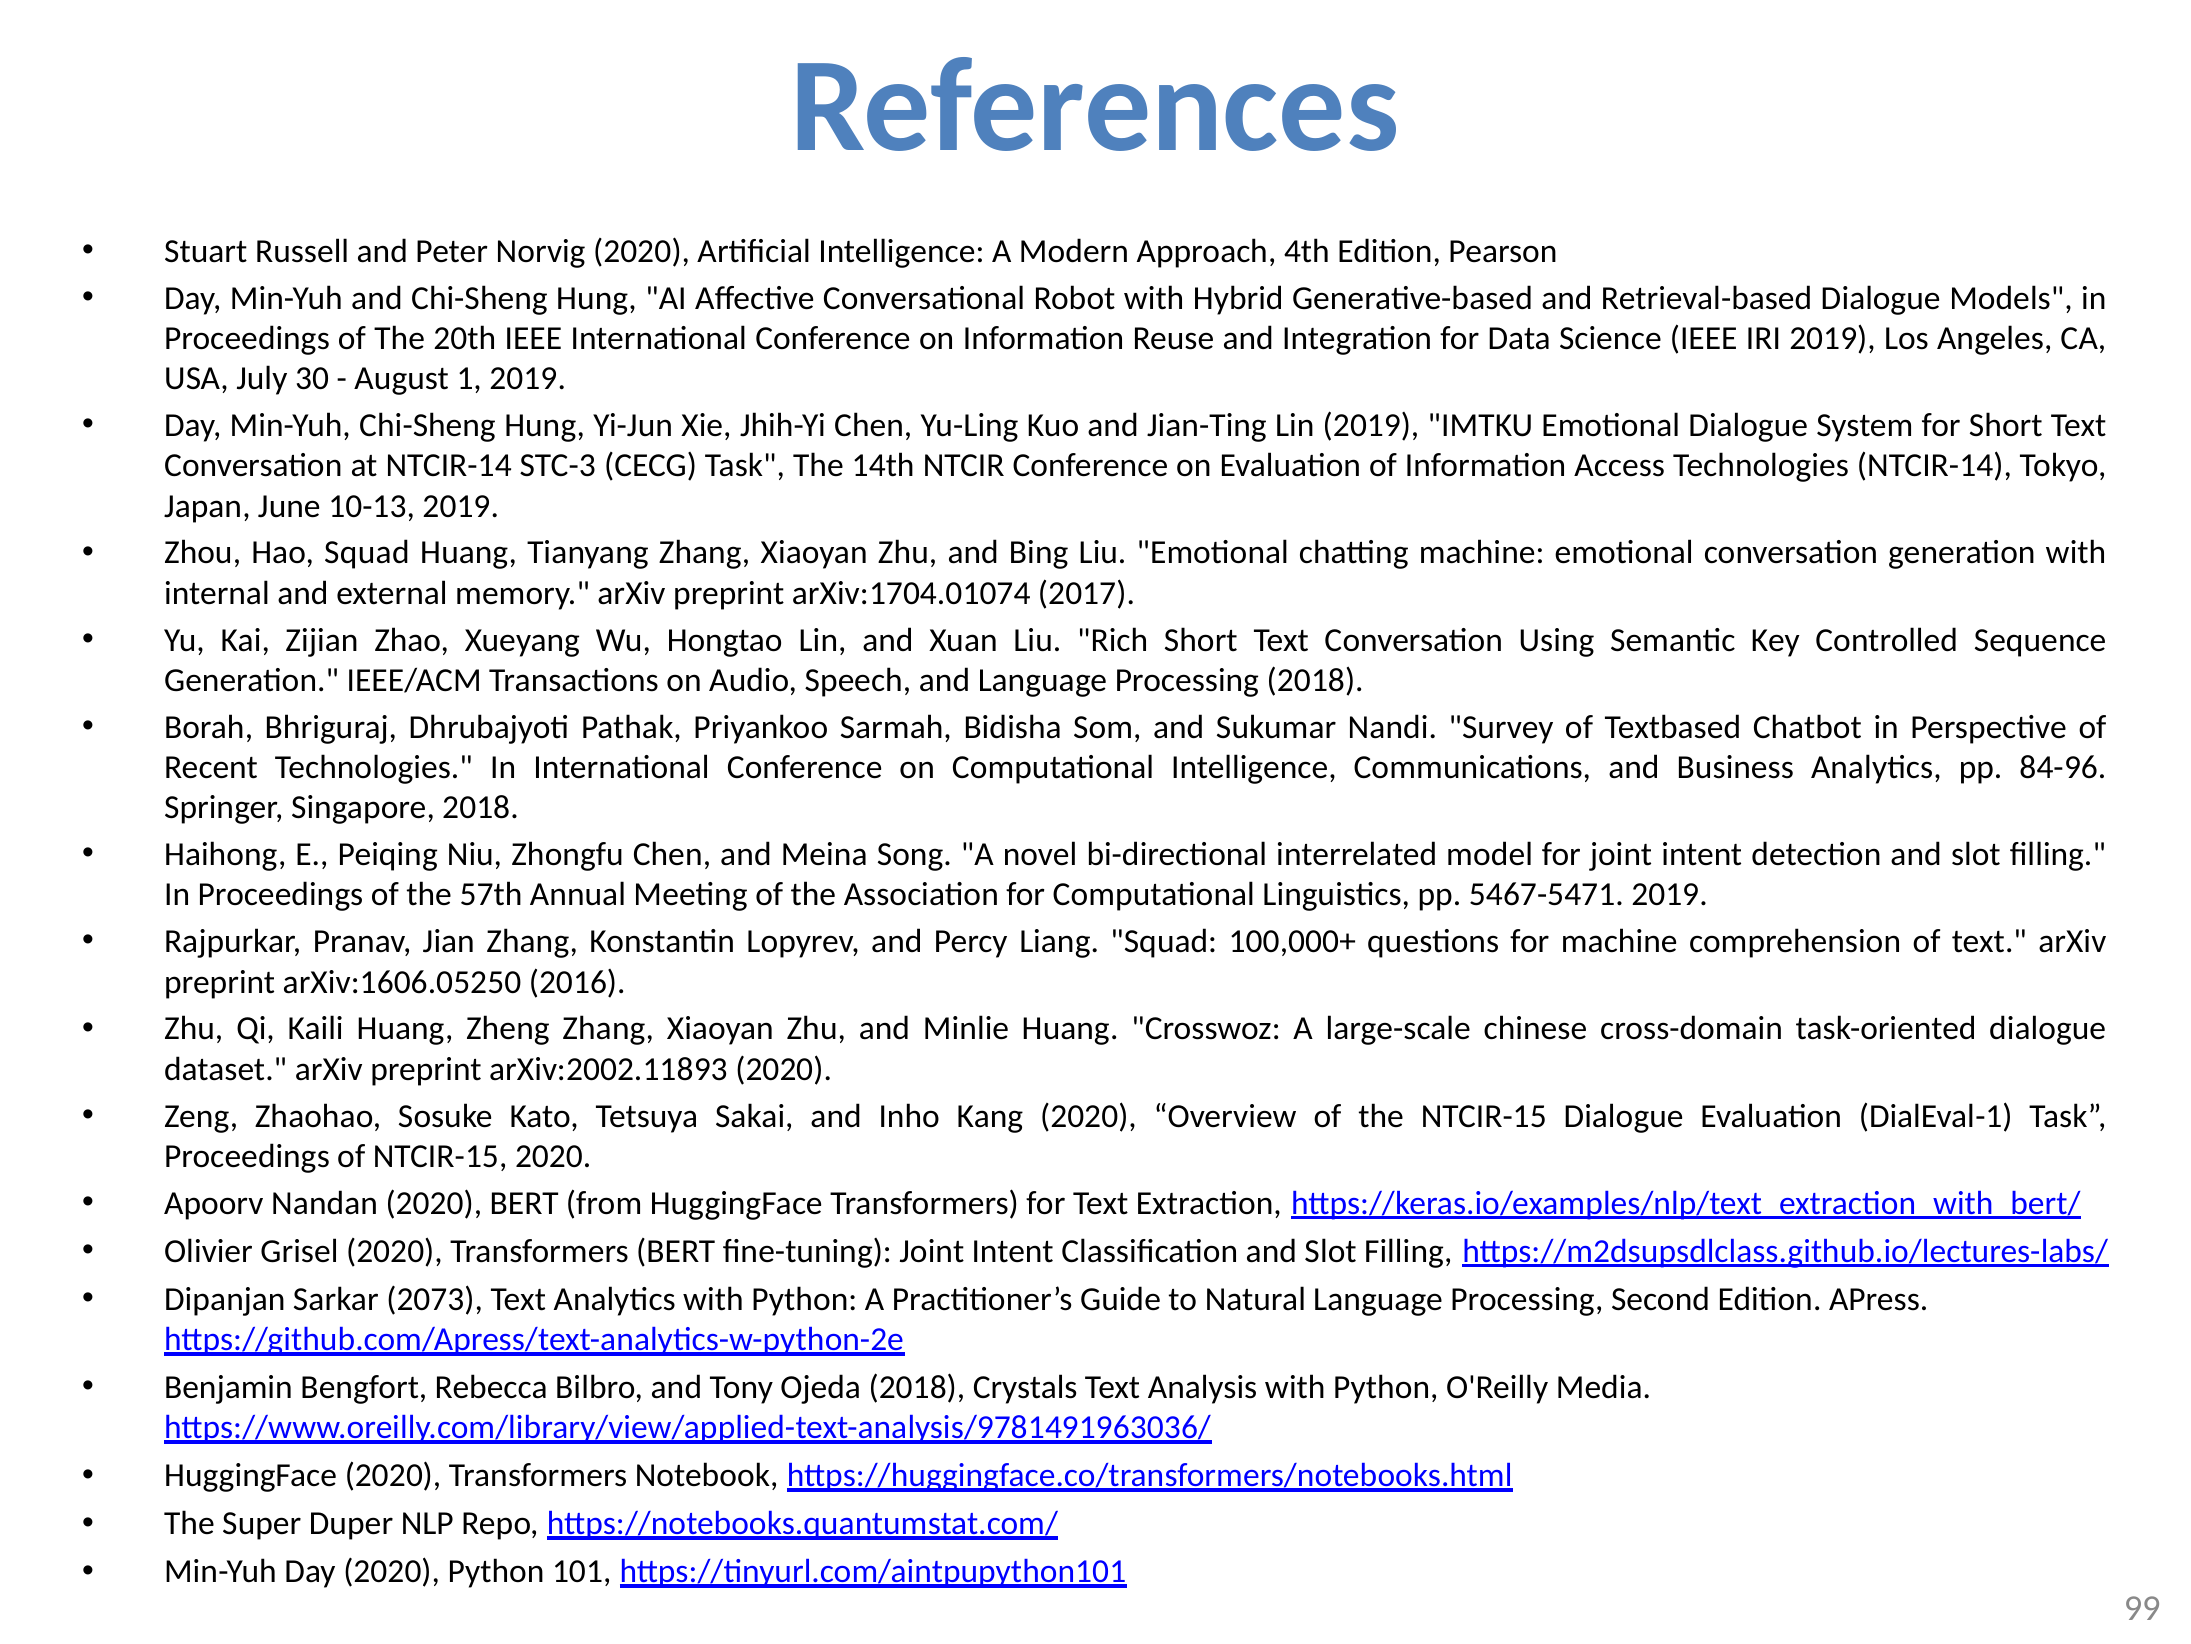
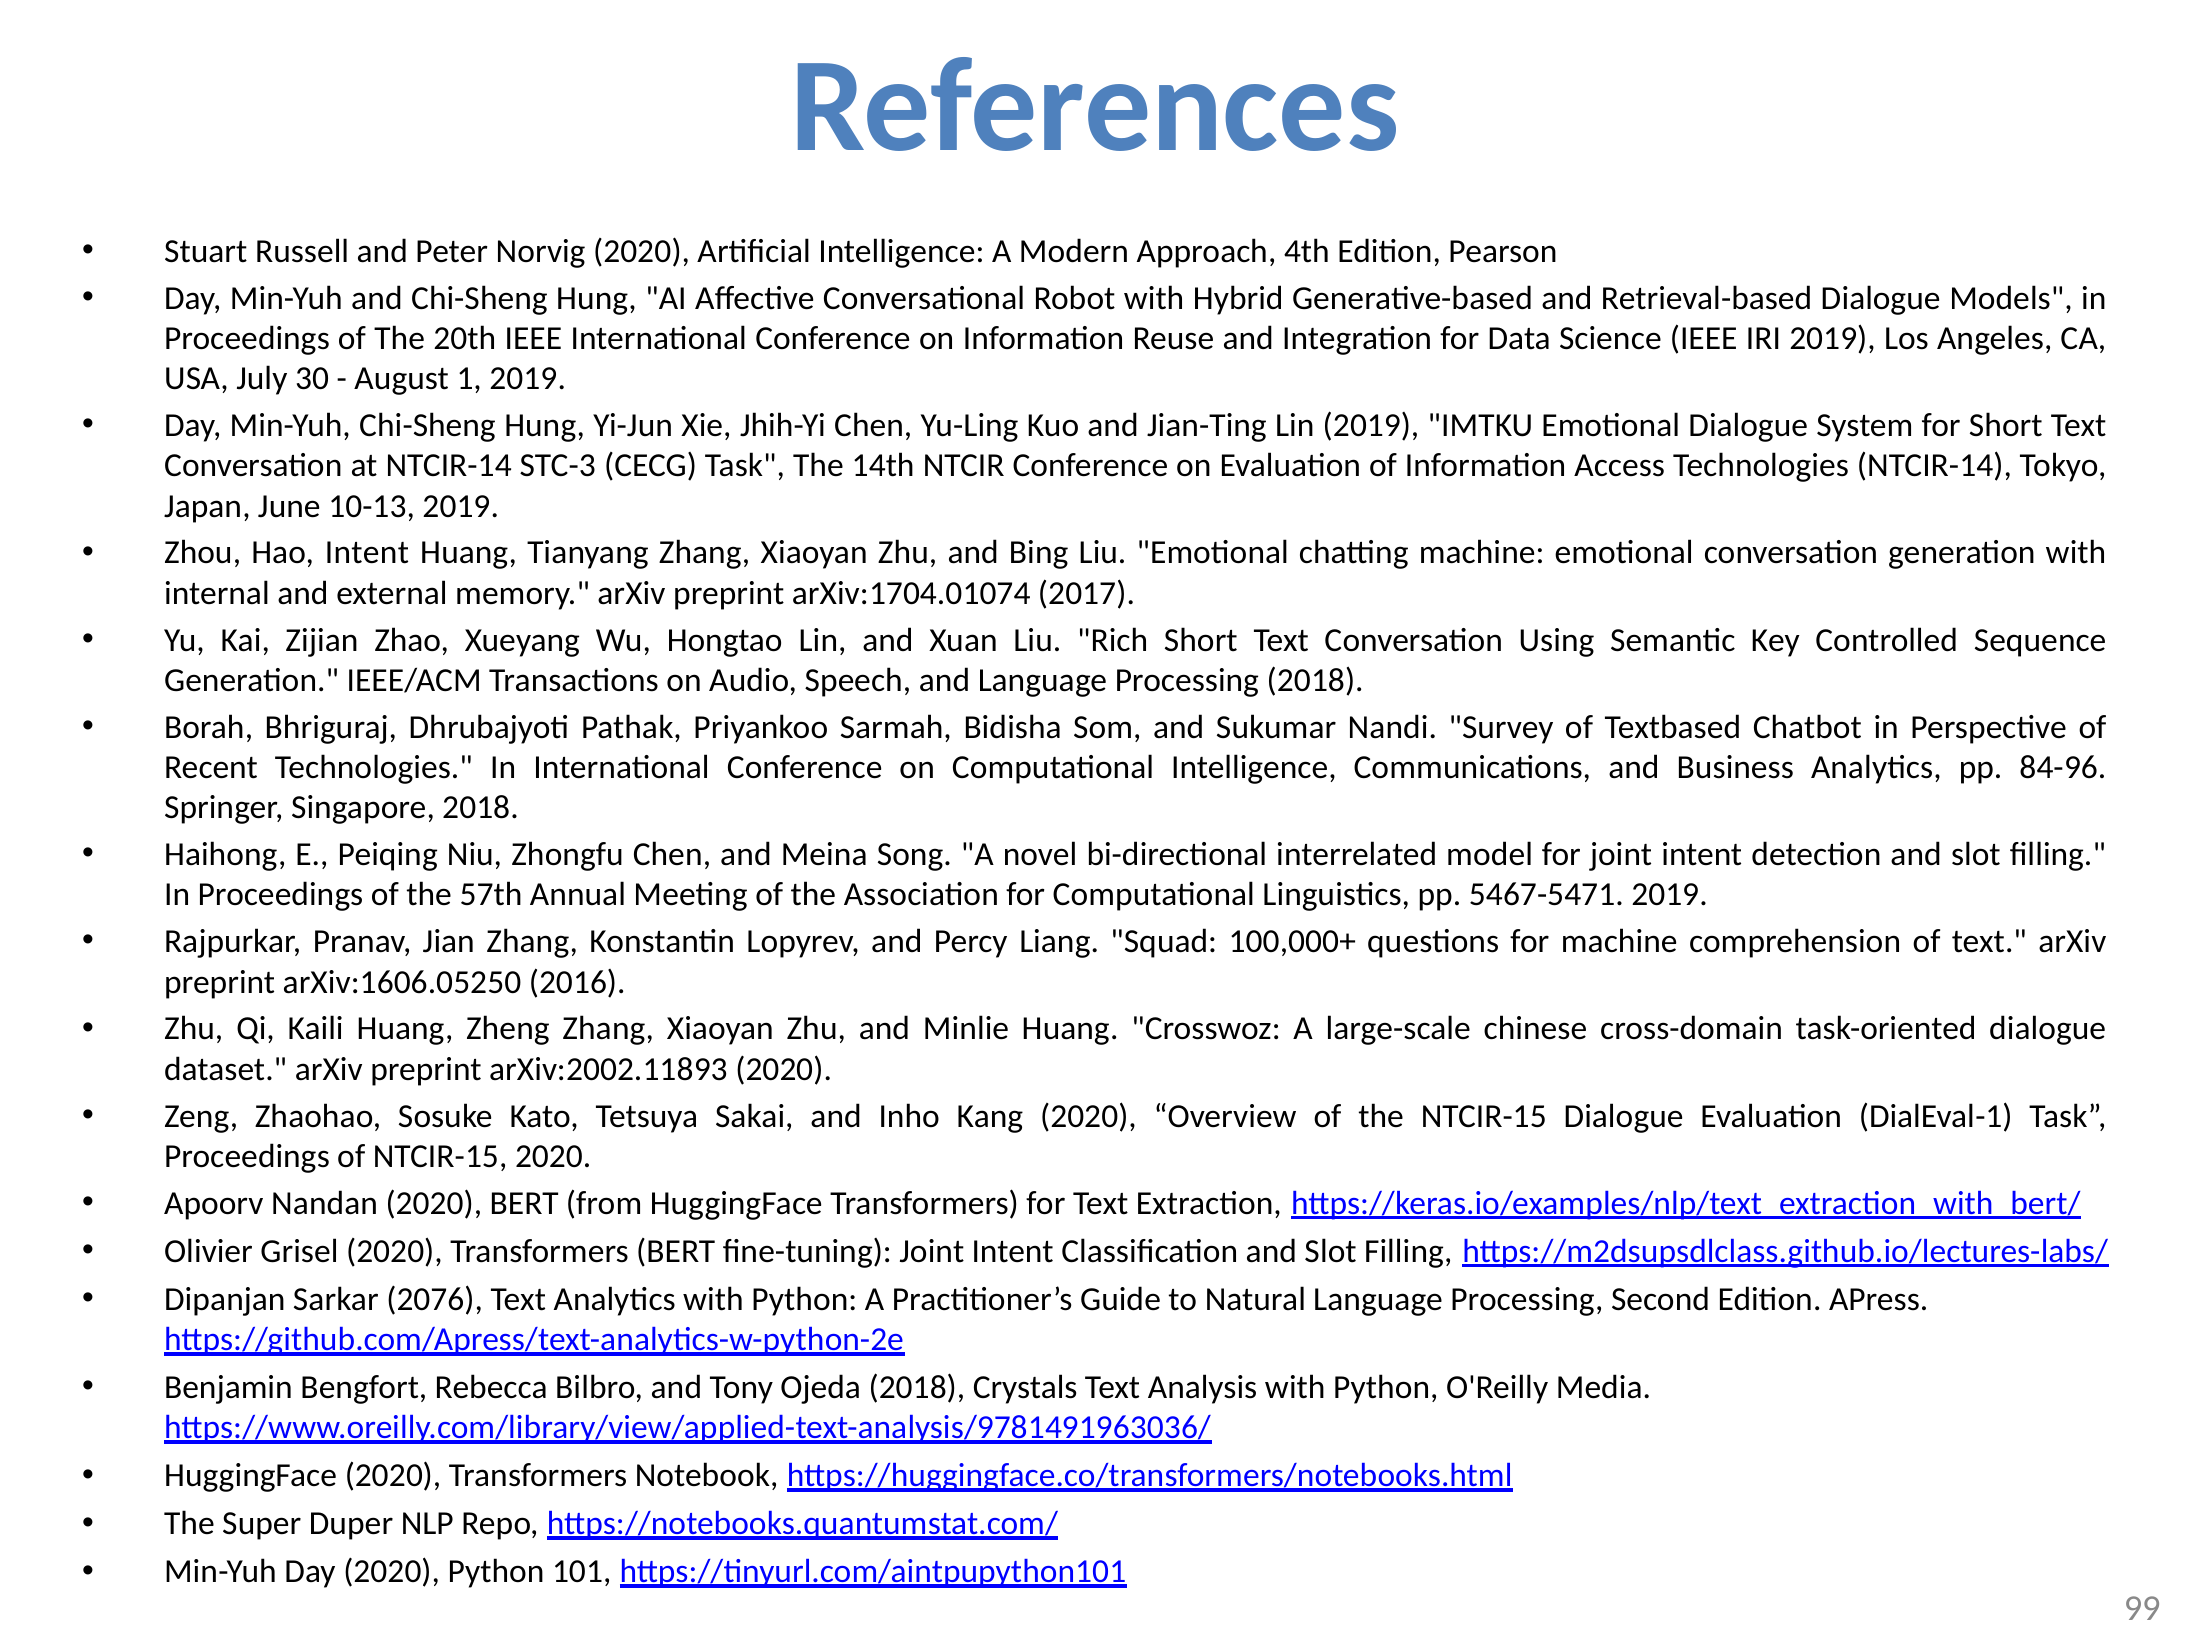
Hao Squad: Squad -> Intent
2073: 2073 -> 2076
